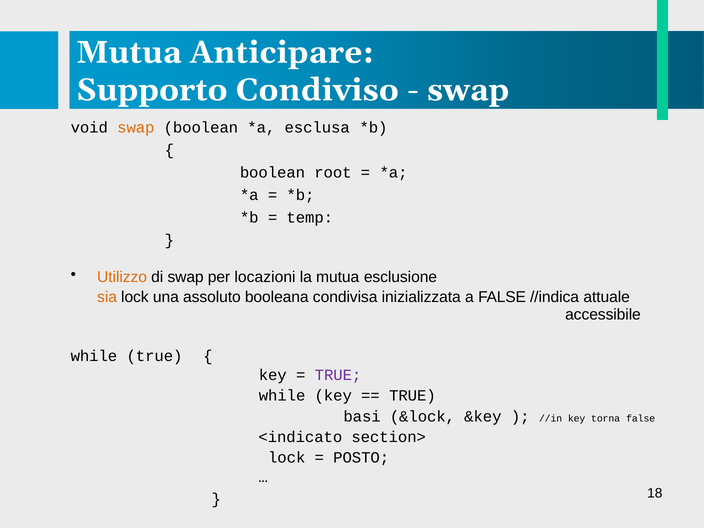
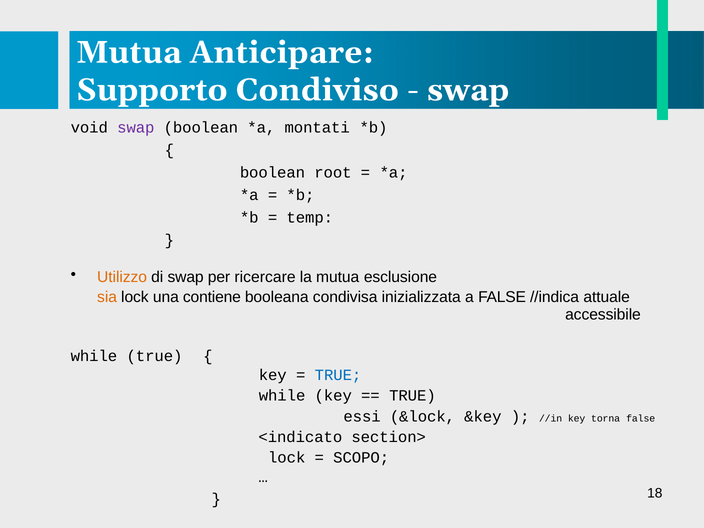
swap at (136, 128) colour: orange -> purple
esclusa: esclusa -> montati
locazioni: locazioni -> ricercare
assoluto: assoluto -> contiene
TRUE at (338, 375) colour: purple -> blue
basi: basi -> essi
POSTO: POSTO -> SCOPO
